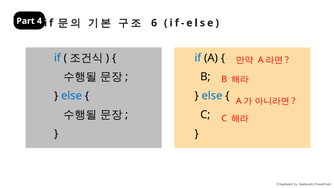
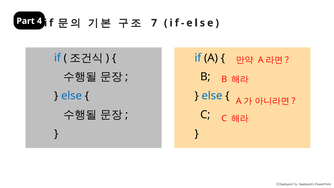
6: 6 -> 7
